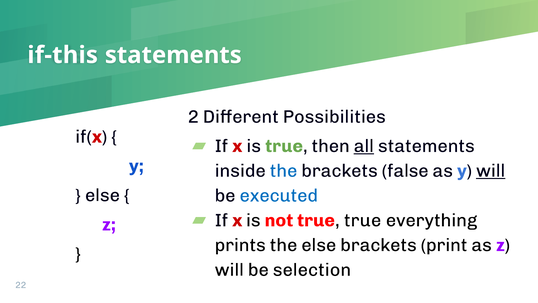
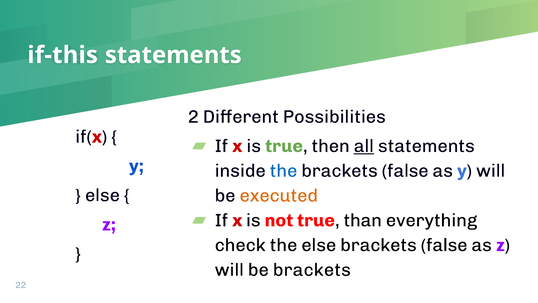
will at (491, 171) underline: present -> none
executed colour: blue -> orange
true true: true -> than
prints: prints -> check
else brackets print: print -> false
be selection: selection -> brackets
